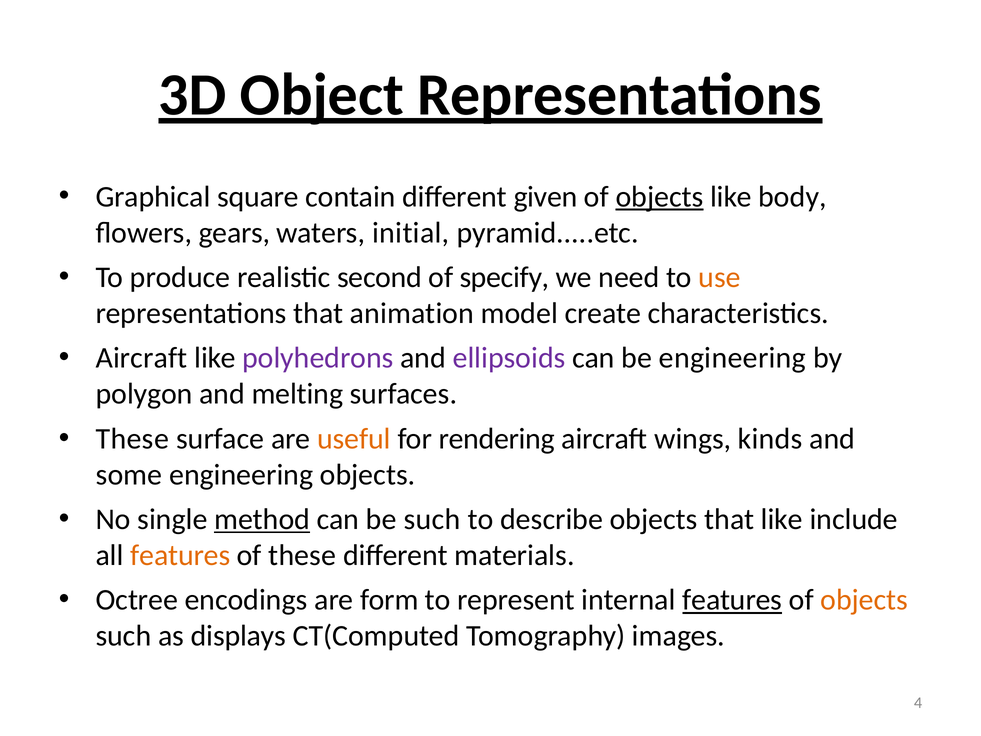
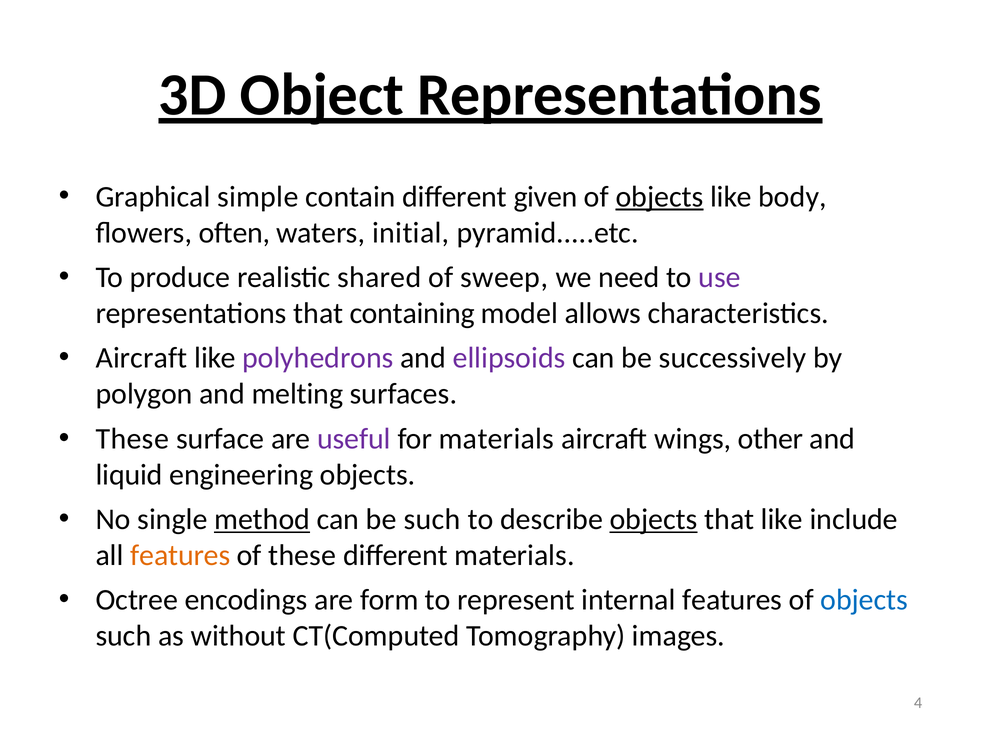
square: square -> simple
gears: gears -> often
second: second -> shared
specify: specify -> sweep
use colour: orange -> purple
animation: animation -> containing
create: create -> allows
be engineering: engineering -> successively
useful colour: orange -> purple
for rendering: rendering -> materials
kinds: kinds -> other
some: some -> liquid
objects at (654, 519) underline: none -> present
features at (732, 600) underline: present -> none
objects at (864, 600) colour: orange -> blue
displays: displays -> without
